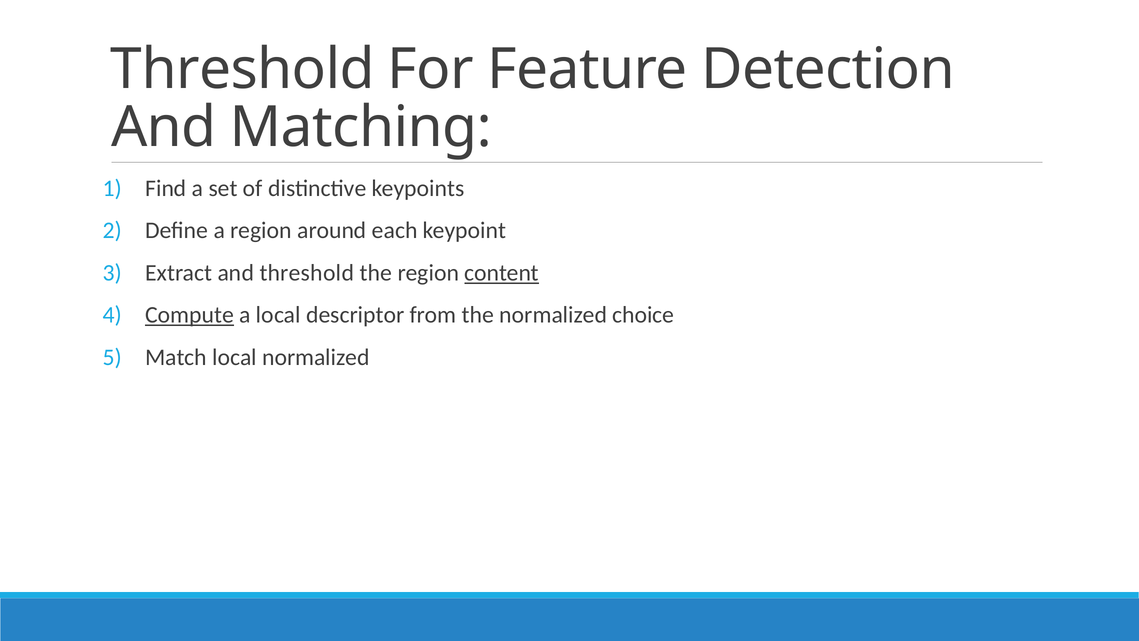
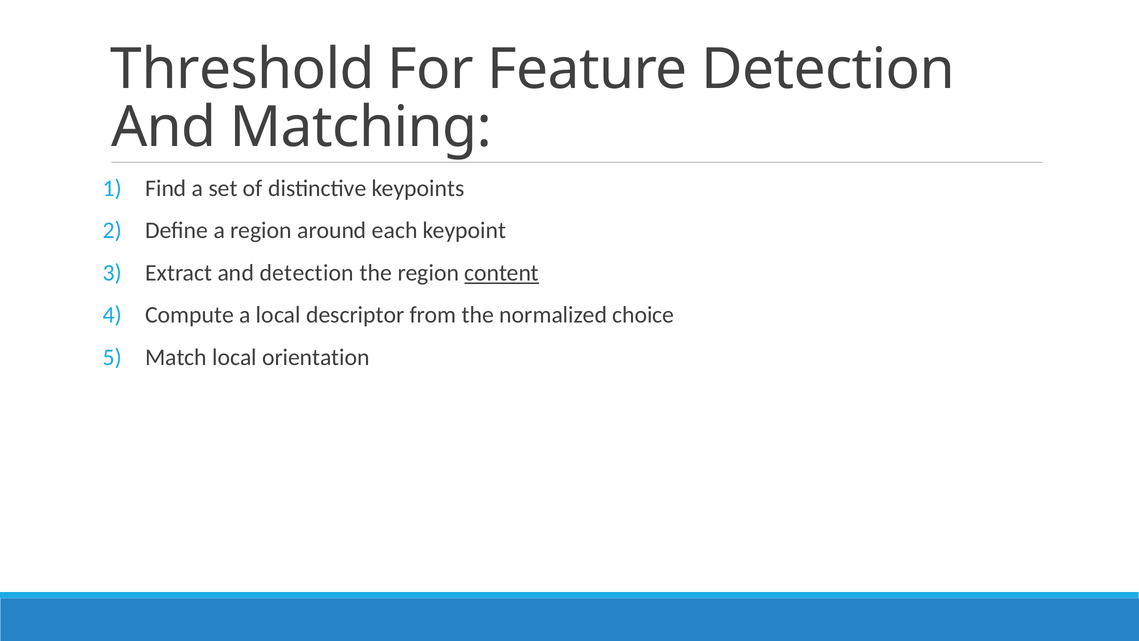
and threshold: threshold -> detection
Compute underline: present -> none
local normalized: normalized -> orientation
